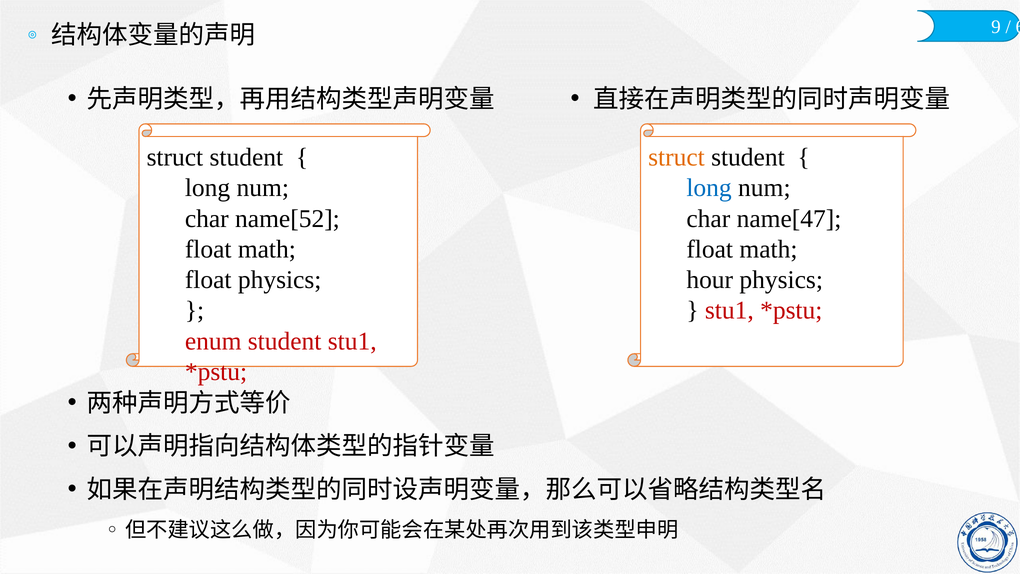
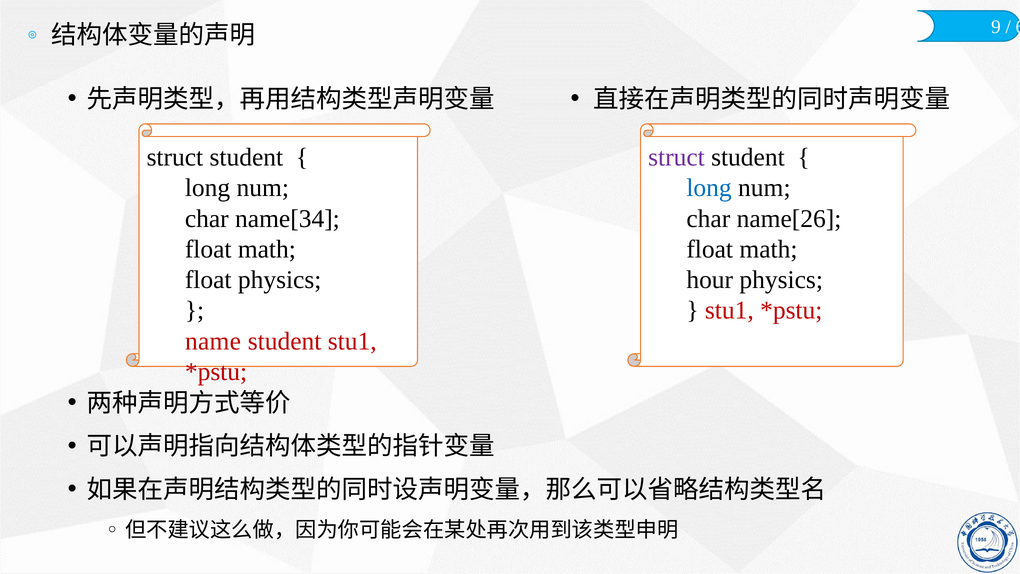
struct at (676, 157) colour: orange -> purple
name[52: name[52 -> name[34
name[47: name[47 -> name[26
enum: enum -> name
